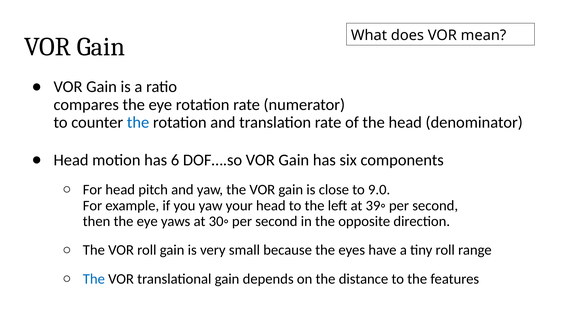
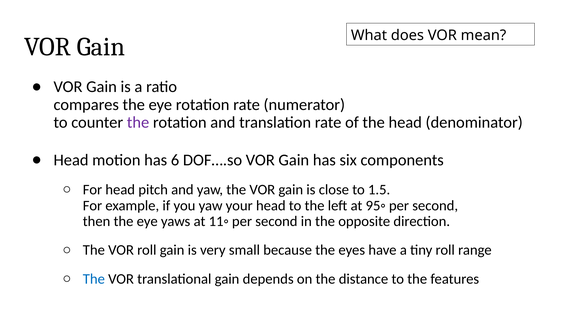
the at (138, 122) colour: blue -> purple
9.0: 9.0 -> 1.5
39◦: 39◦ -> 95◦
30◦: 30◦ -> 11◦
